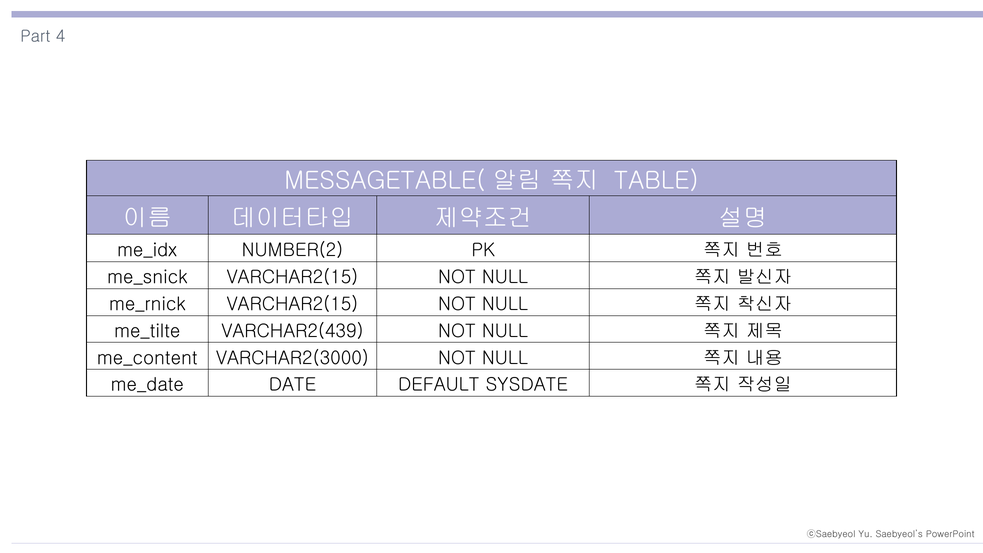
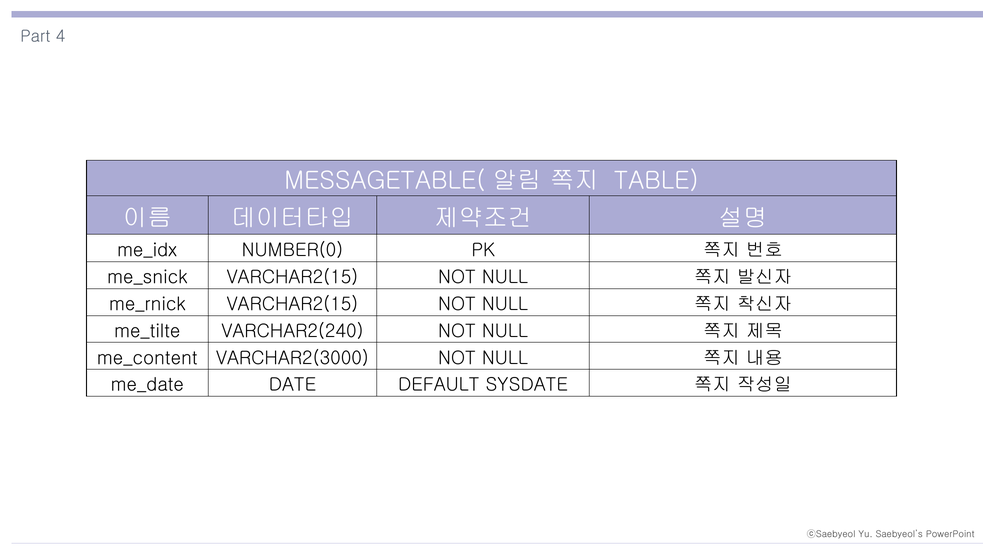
NUMBER(2: NUMBER(2 -> NUMBER(0
VARCHAR2(439: VARCHAR2(439 -> VARCHAR2(240
